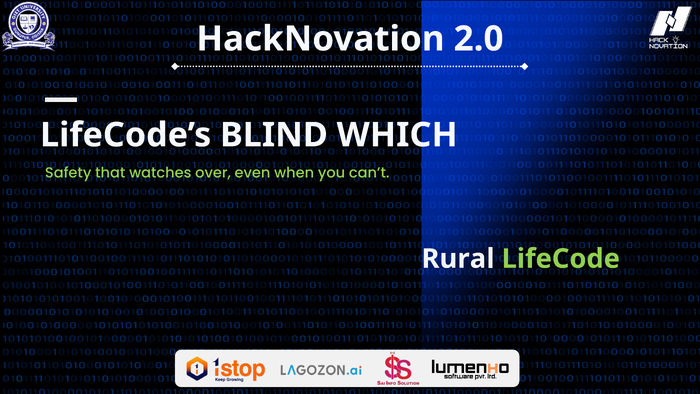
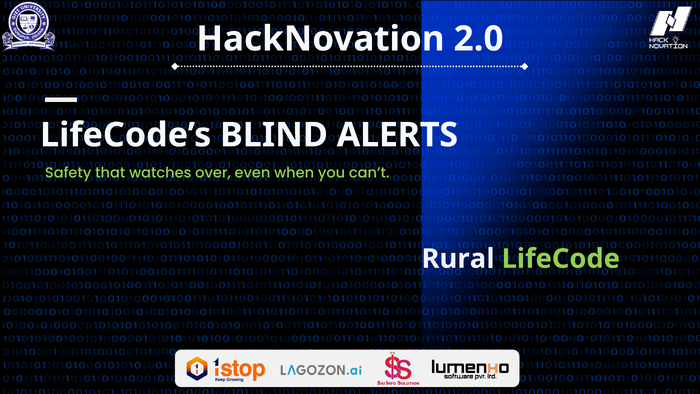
WHICH: WHICH -> ALERTS
